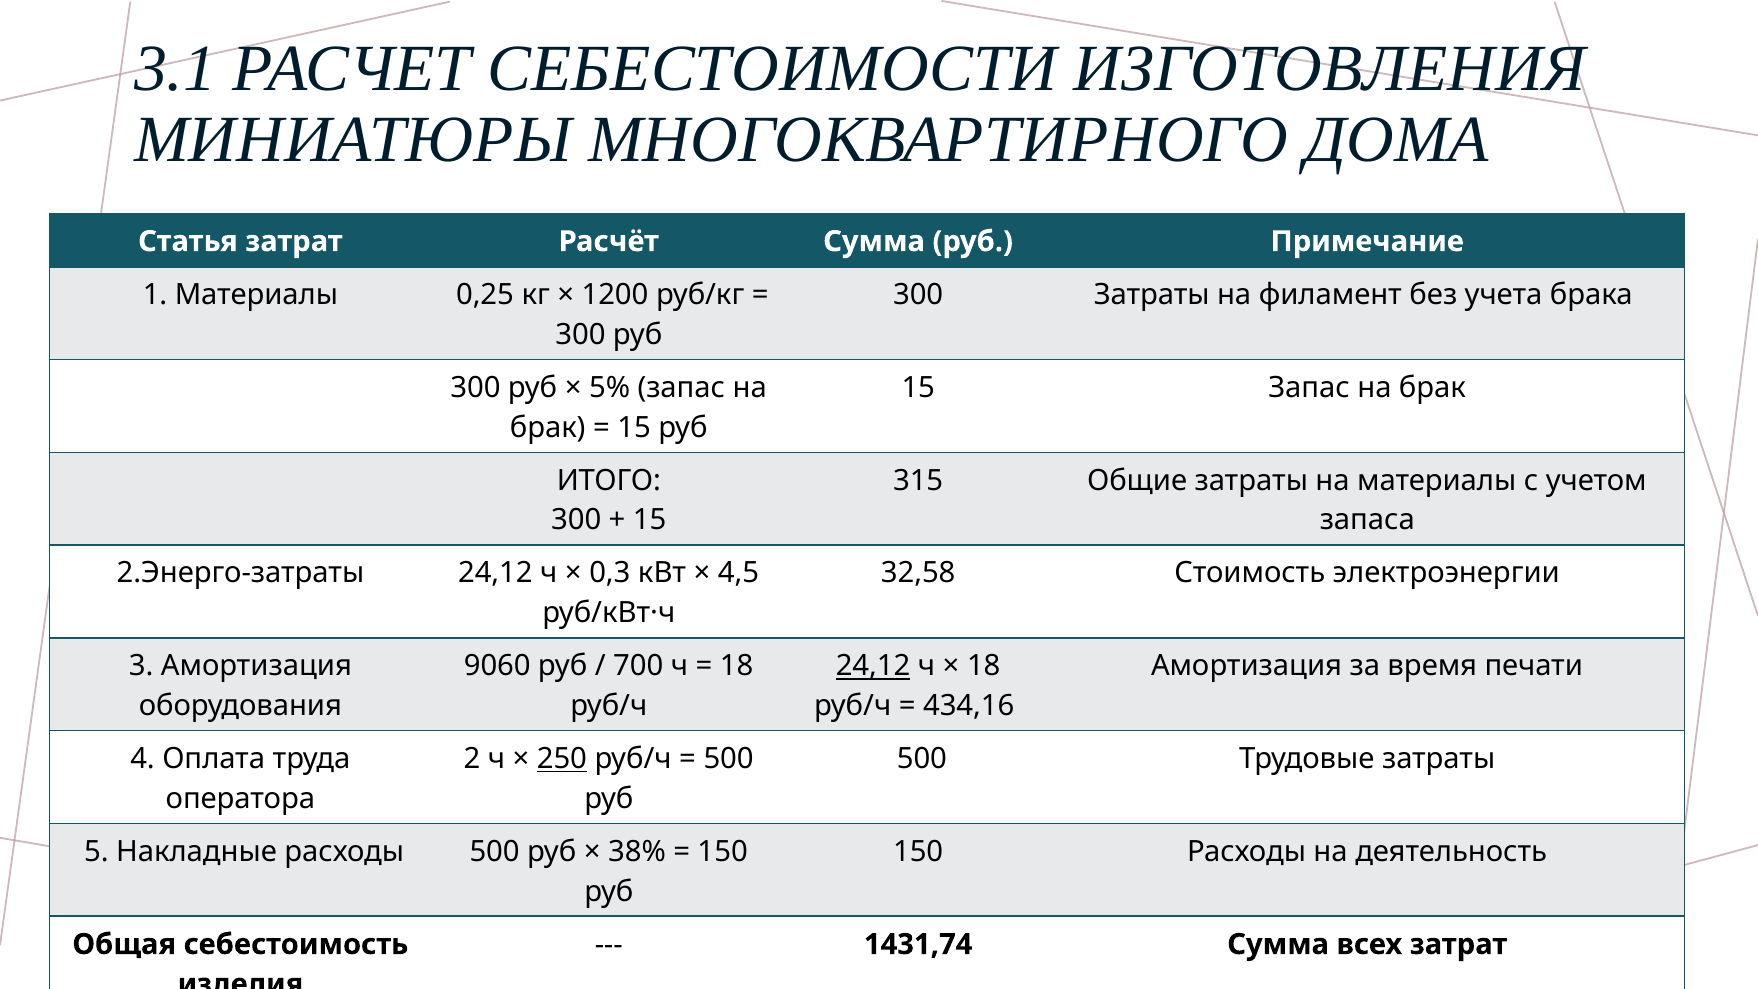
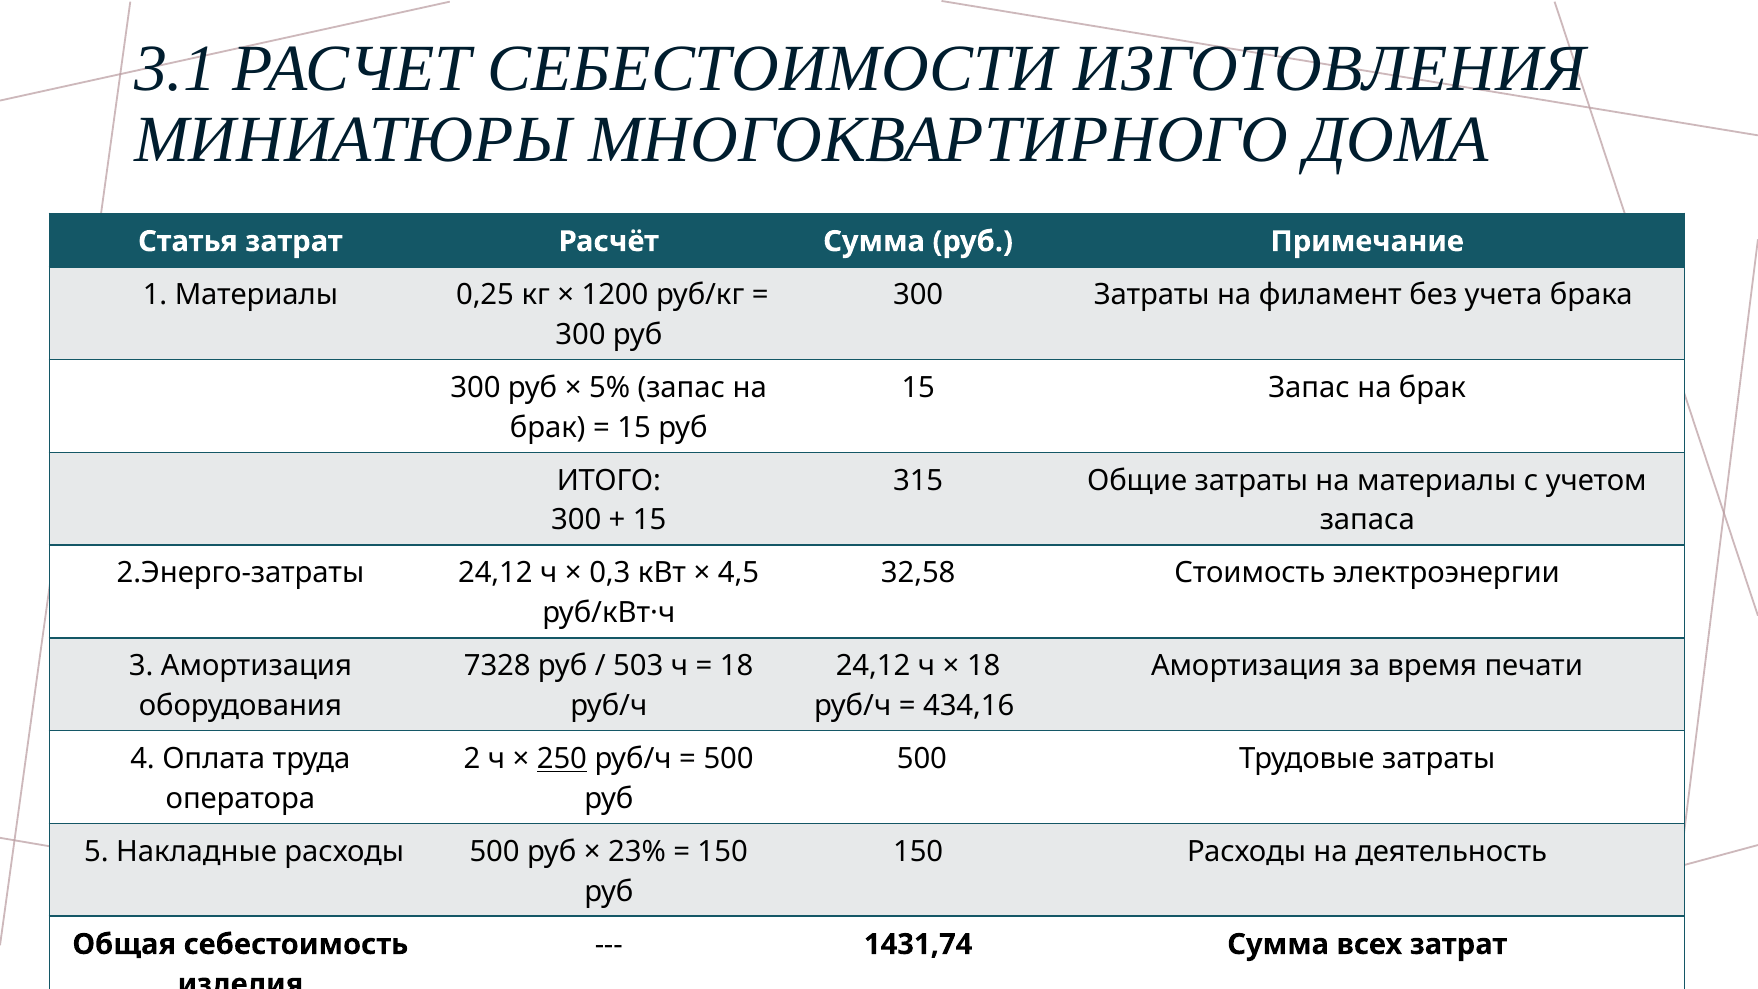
9060: 9060 -> 7328
700: 700 -> 503
24,12 at (873, 666) underline: present -> none
38%: 38% -> 23%
